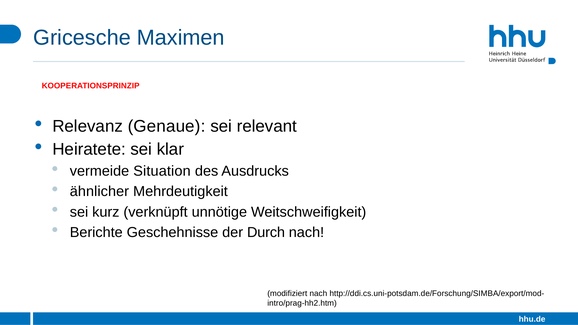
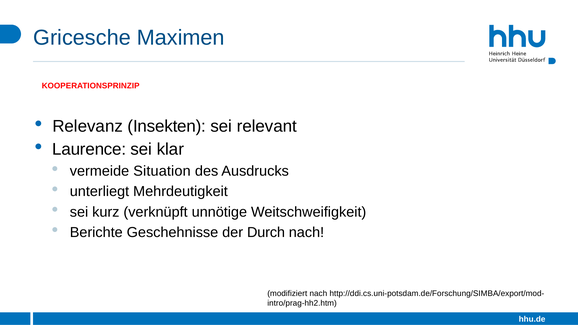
Genaue: Genaue -> Insekten
Heiratete: Heiratete -> Laurence
ähnlicher: ähnlicher -> unterliegt
